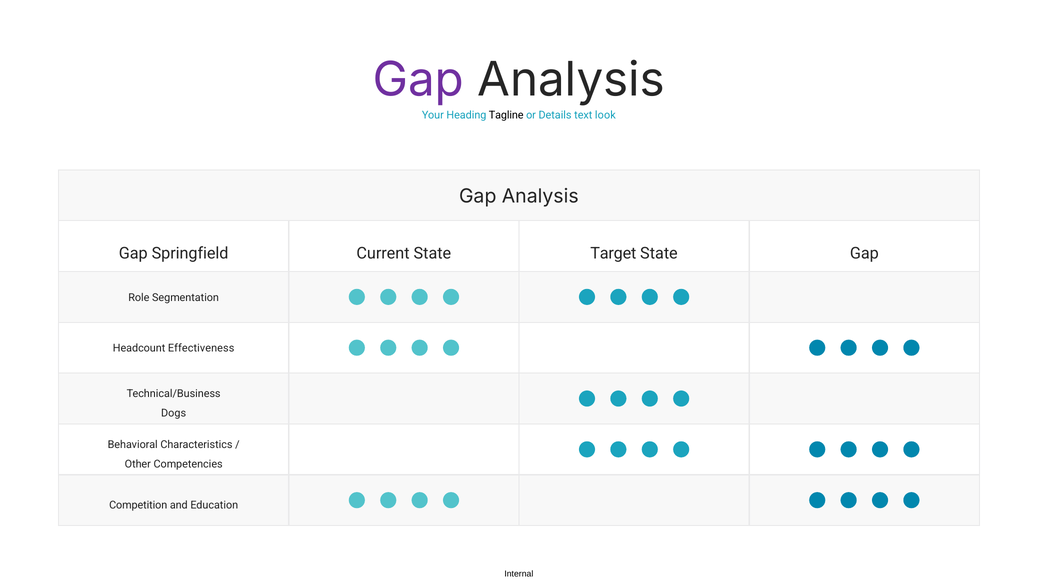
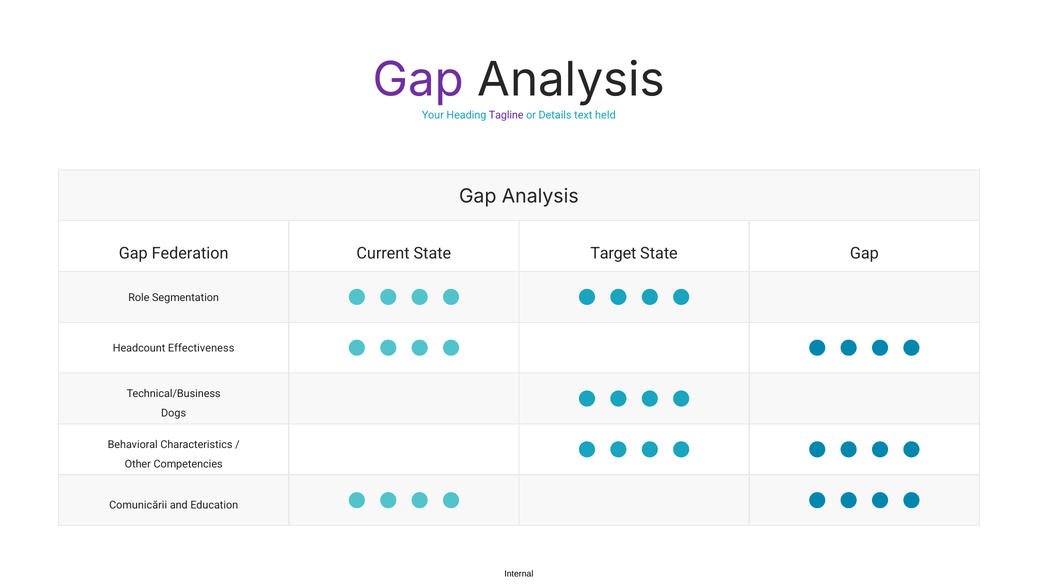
Tagline colour: black -> purple
look: look -> held
Springfield: Springfield -> Federation
Competition: Competition -> Comunicării
